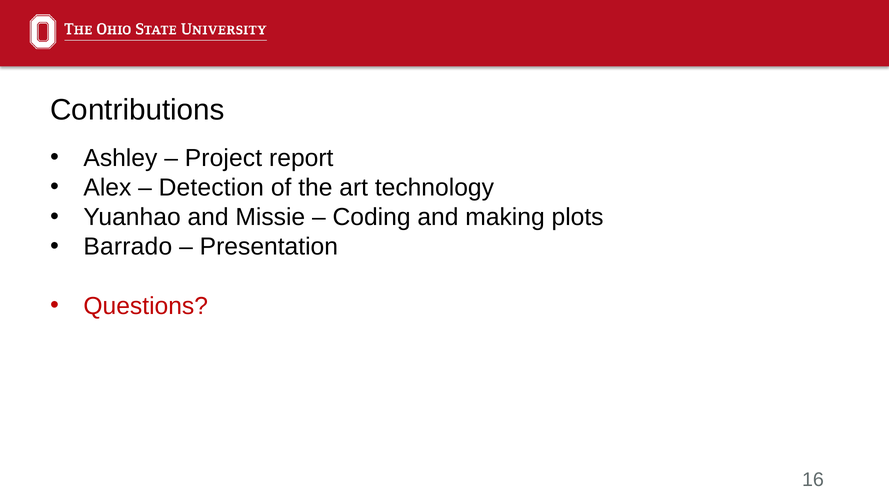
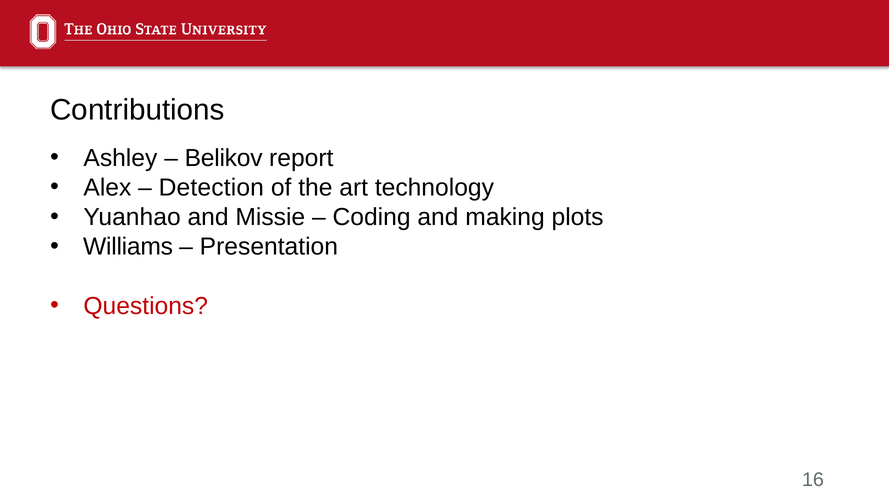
Project: Project -> Belikov
Barrado: Barrado -> Williams
